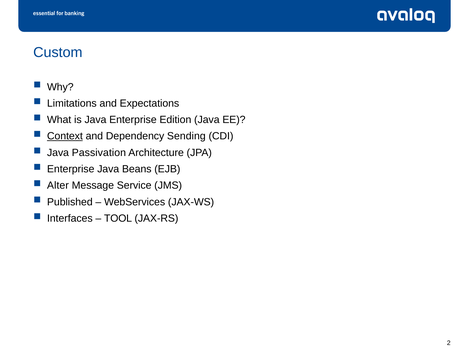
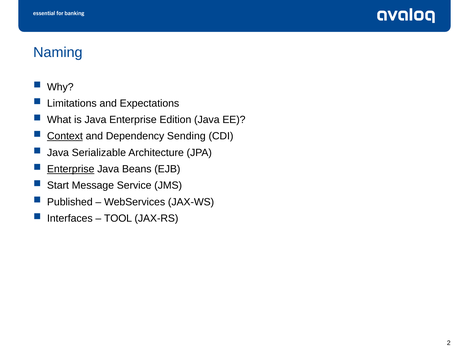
Custom: Custom -> Naming
Passivation: Passivation -> Serializable
Enterprise at (71, 169) underline: none -> present
Alter: Alter -> Start
